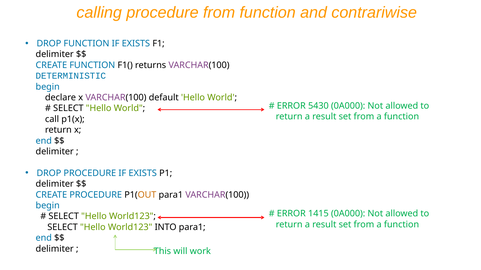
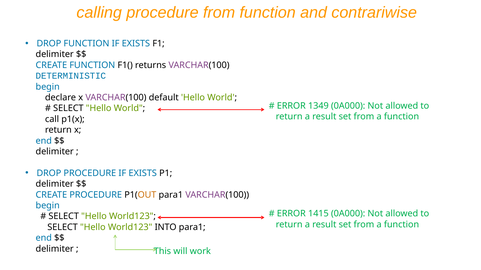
5430: 5430 -> 1349
